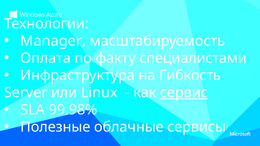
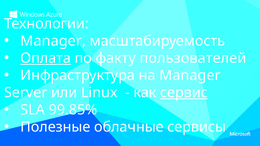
Оплата underline: none -> present
специалистами: специалистами -> пользователей
на Гибкость: Гибкость -> Manager
99.98%: 99.98% -> 99.85%
